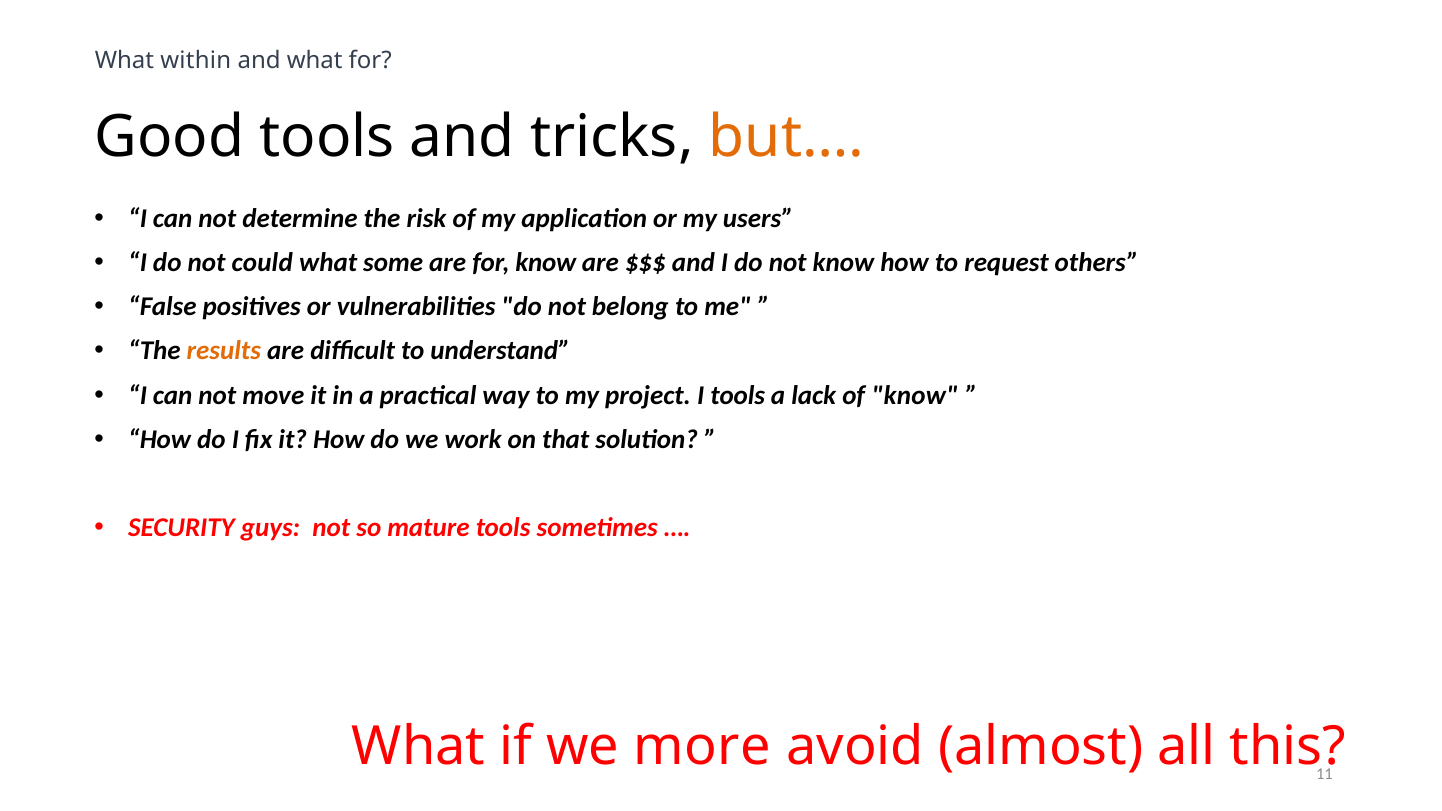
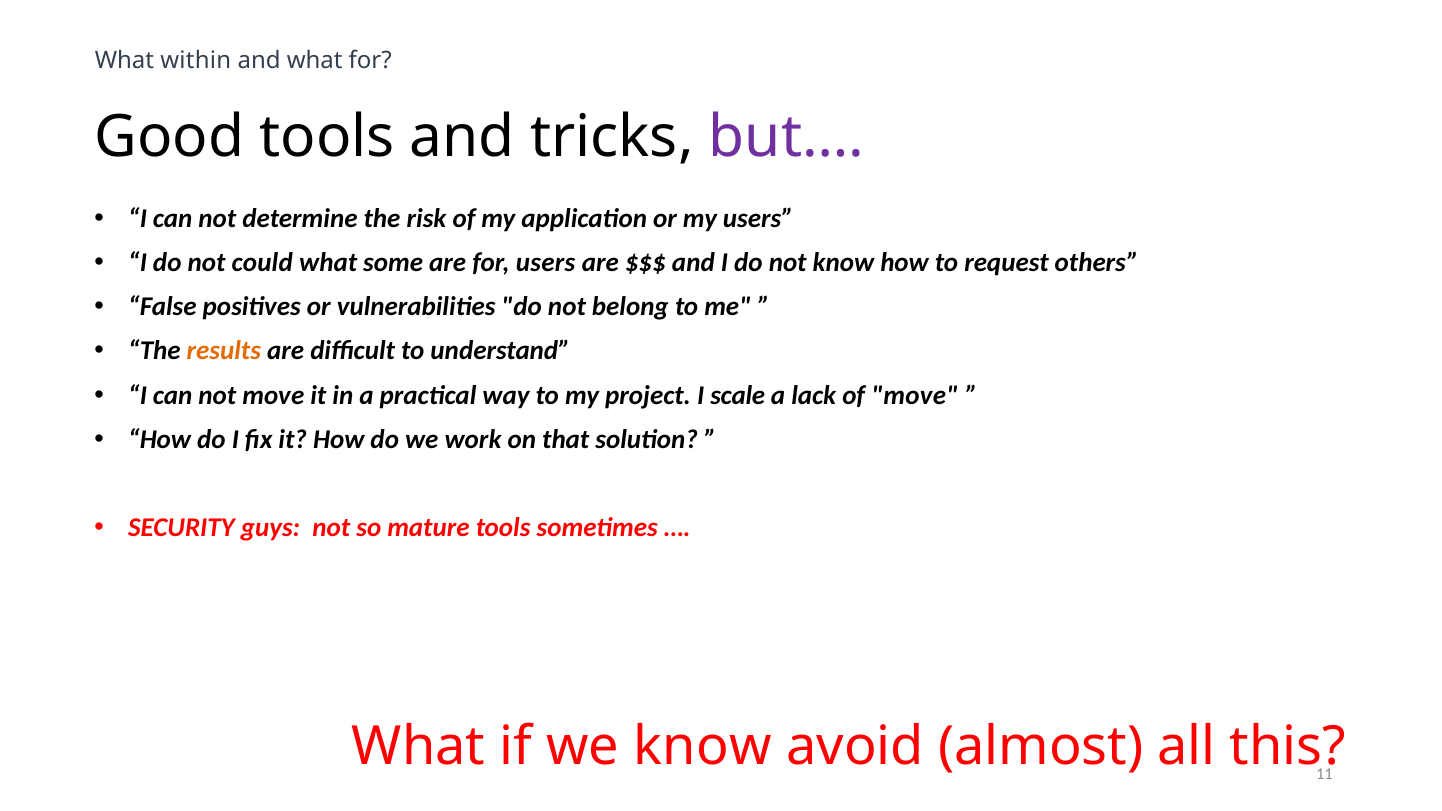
but… colour: orange -> purple
for know: know -> users
I tools: tools -> scale
of know: know -> move
we more: more -> know
